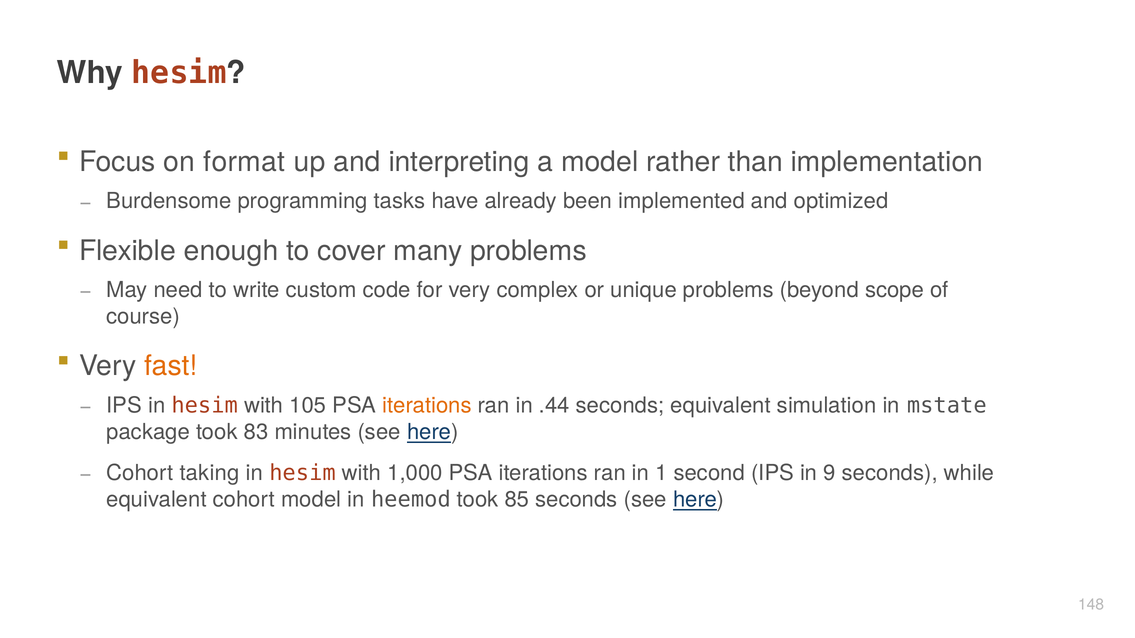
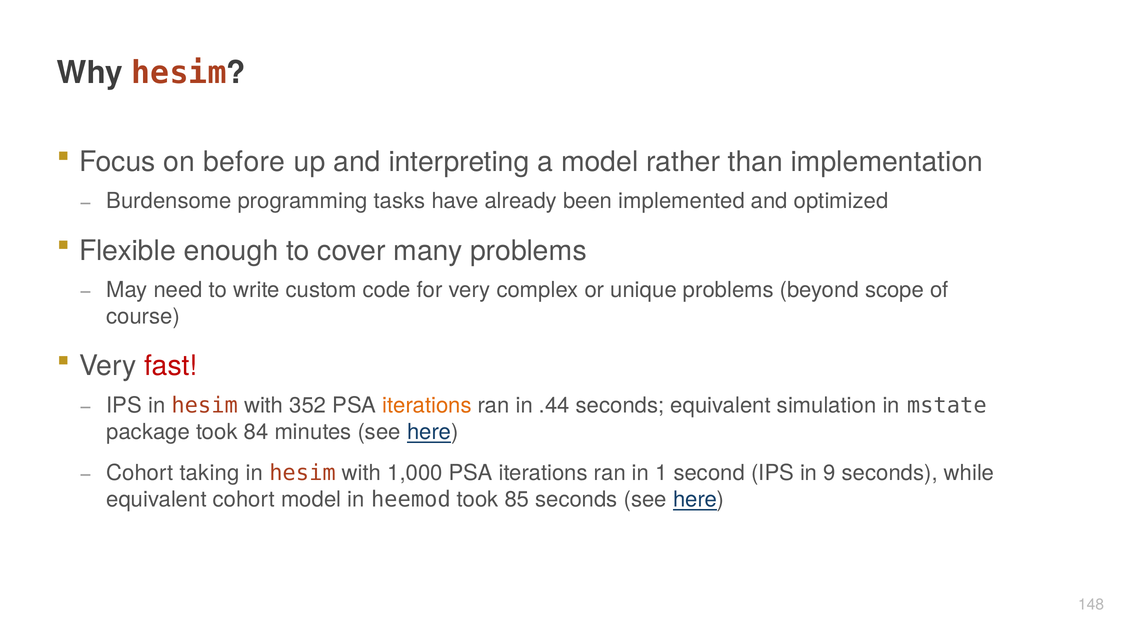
format: format -> before
fast colour: orange -> red
105: 105 -> 352
83: 83 -> 84
